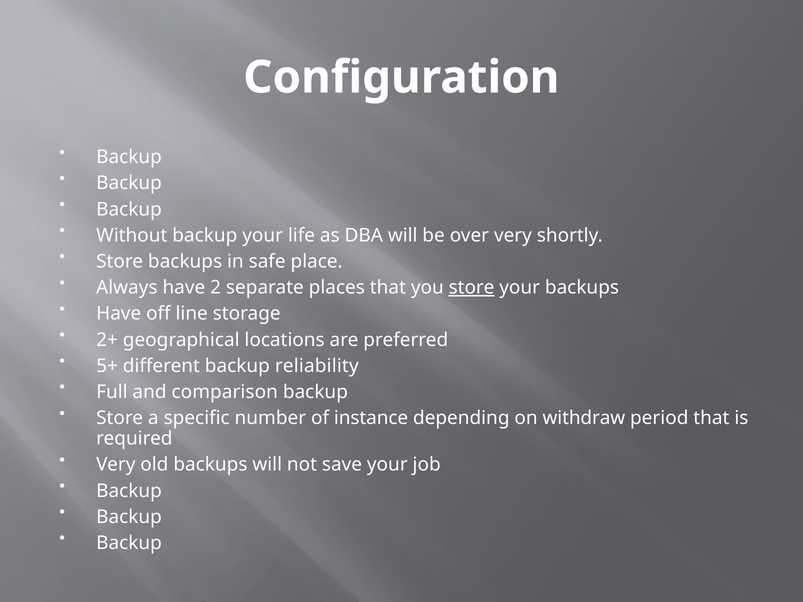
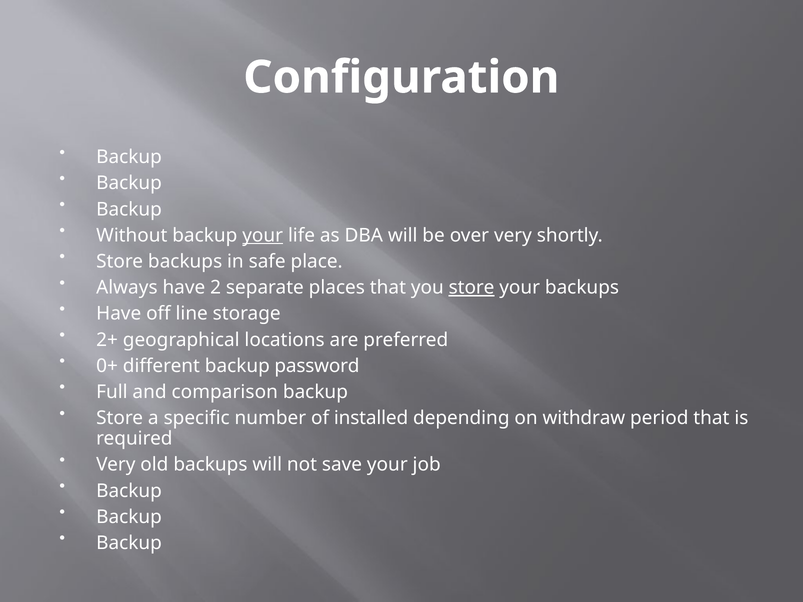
your at (263, 236) underline: none -> present
5+: 5+ -> 0+
reliability: reliability -> password
instance: instance -> installed
